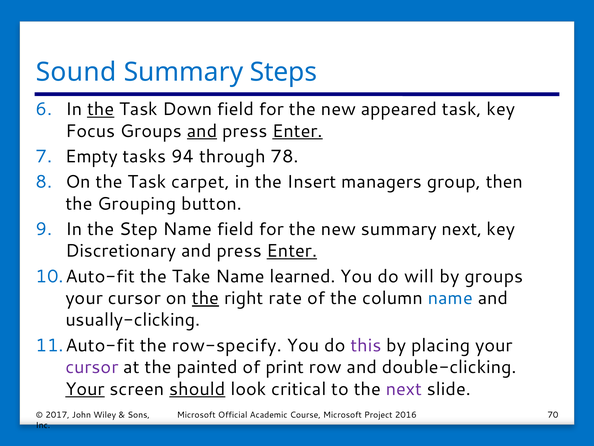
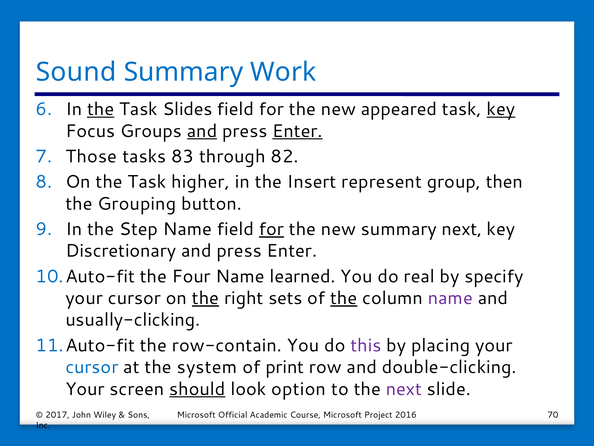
Steps: Steps -> Work
Down: Down -> Slides
key at (501, 109) underline: none -> present
Empty: Empty -> Those
94: 94 -> 83
78: 78 -> 82
carpet: carpet -> higher
managers: managers -> represent
for at (271, 229) underline: none -> present
Enter at (292, 251) underline: present -> none
Take: Take -> Four
will: will -> real
by groups: groups -> specify
rate: rate -> sets
the at (344, 298) underline: none -> present
name at (450, 298) colour: blue -> purple
row-specify: row-specify -> row-contain
cursor at (92, 367) colour: purple -> blue
painted: painted -> system
Your at (85, 389) underline: present -> none
critical: critical -> option
